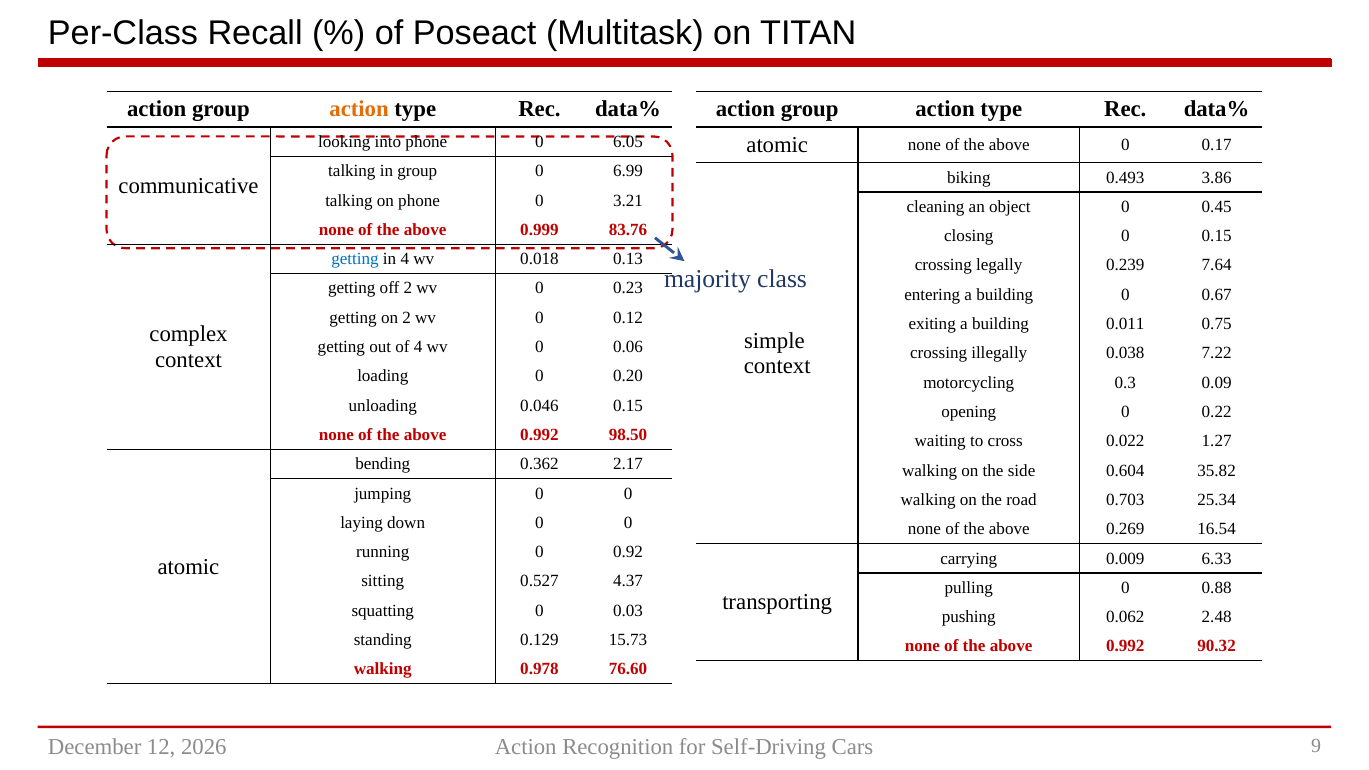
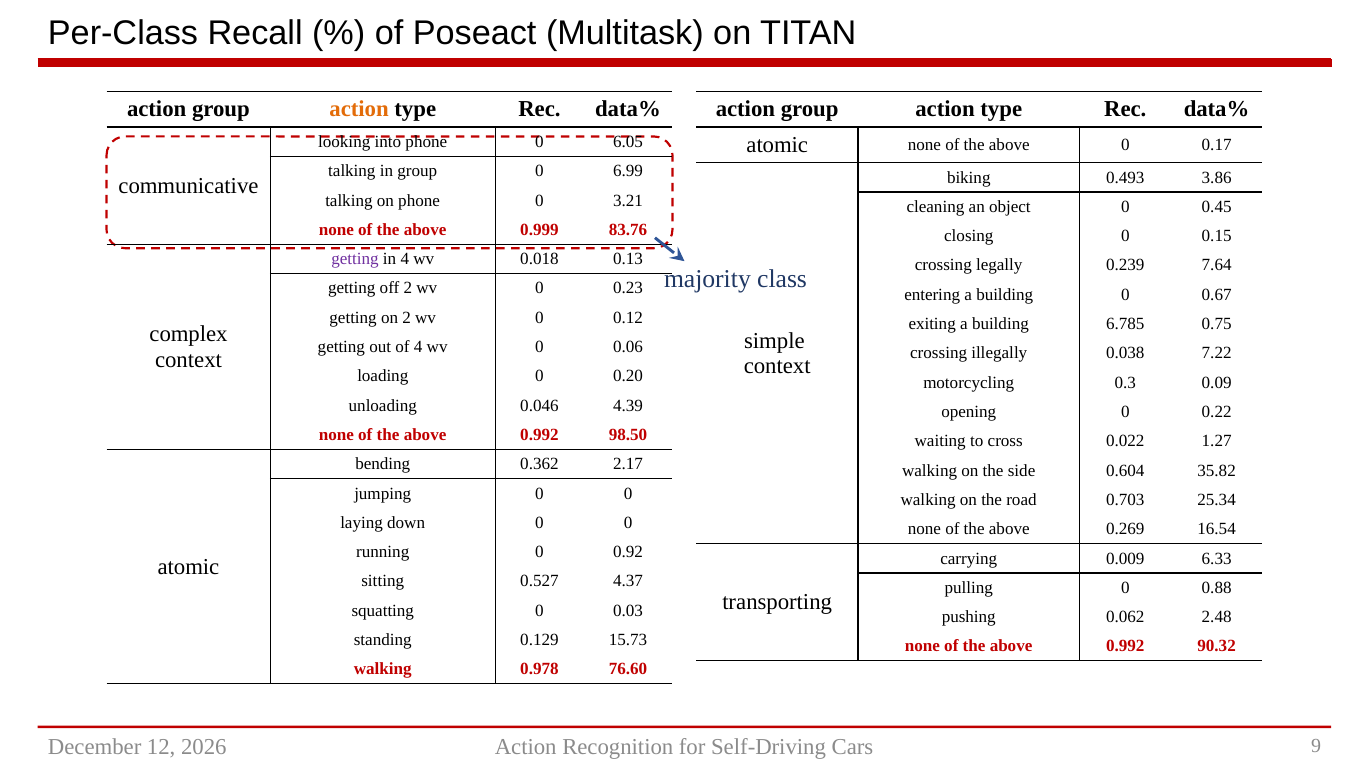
getting at (355, 259) colour: blue -> purple
0.011: 0.011 -> 6.785
0.046 0.15: 0.15 -> 4.39
